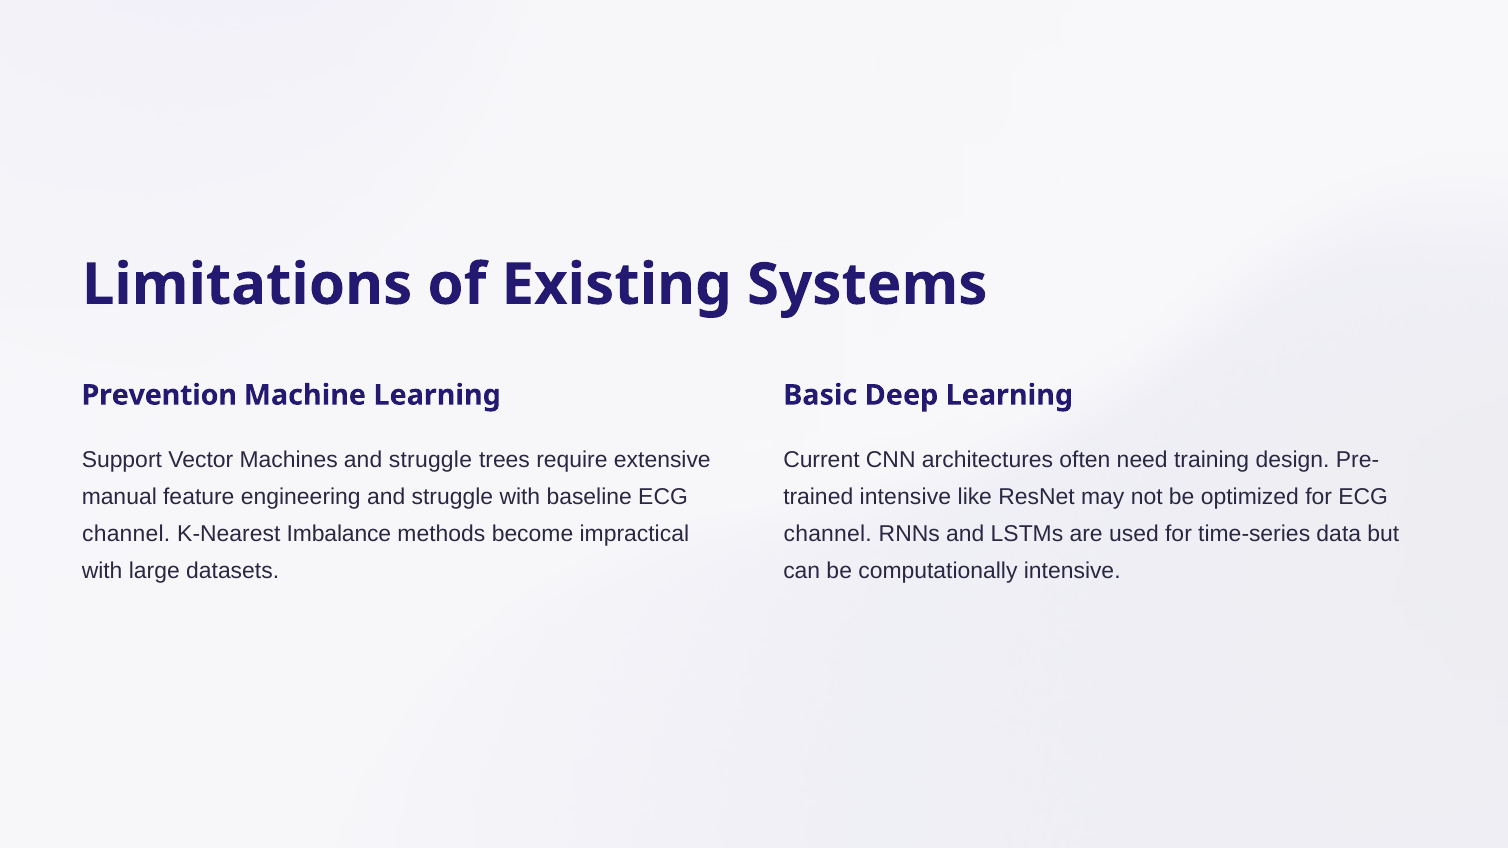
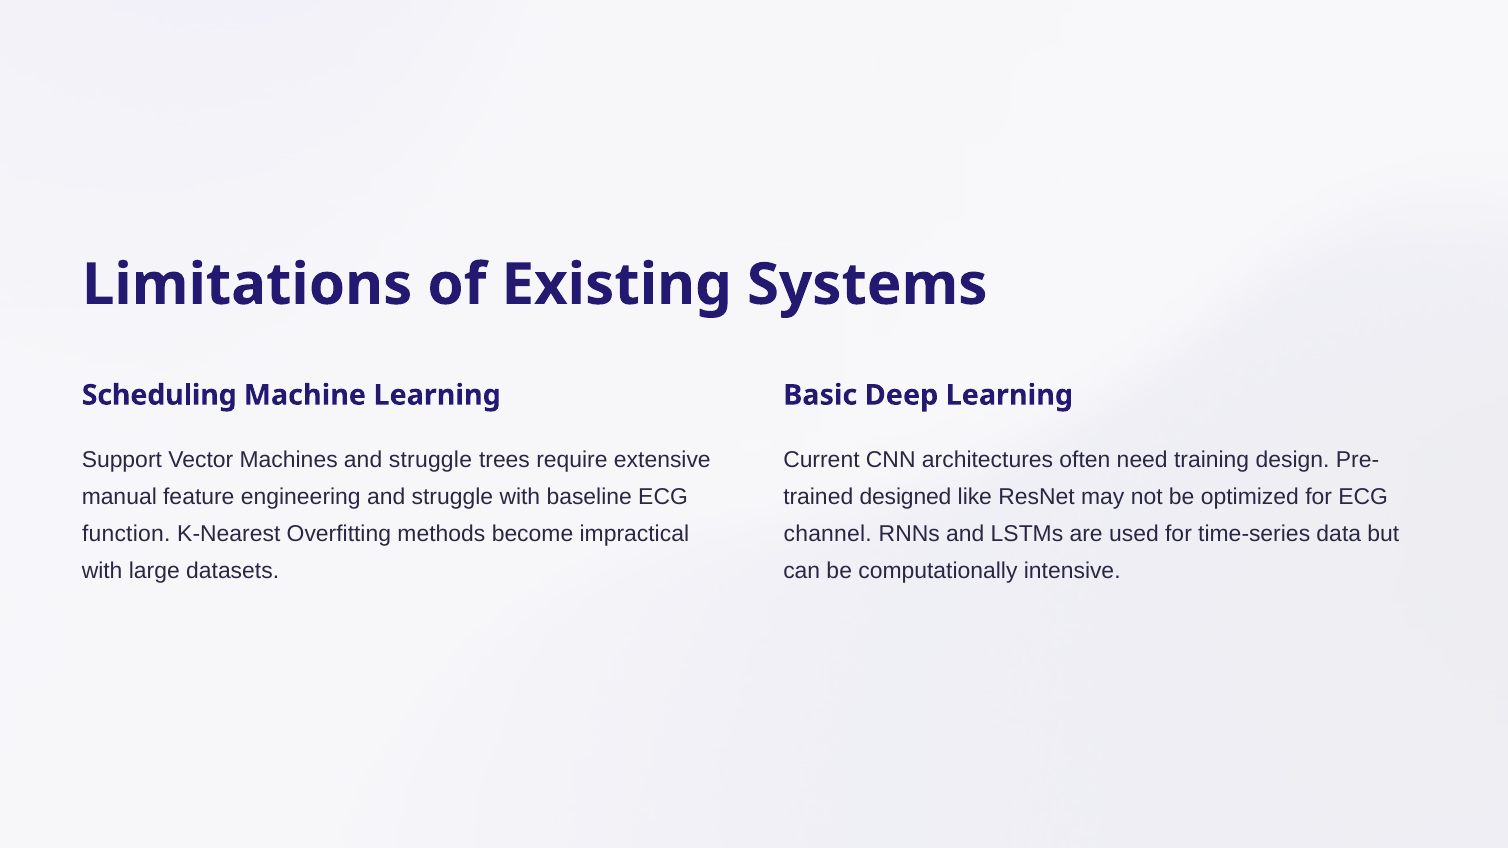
Prevention: Prevention -> Scheduling
intensive at (905, 497): intensive -> designed
channel at (126, 534): channel -> function
Imbalance: Imbalance -> Overfitting
